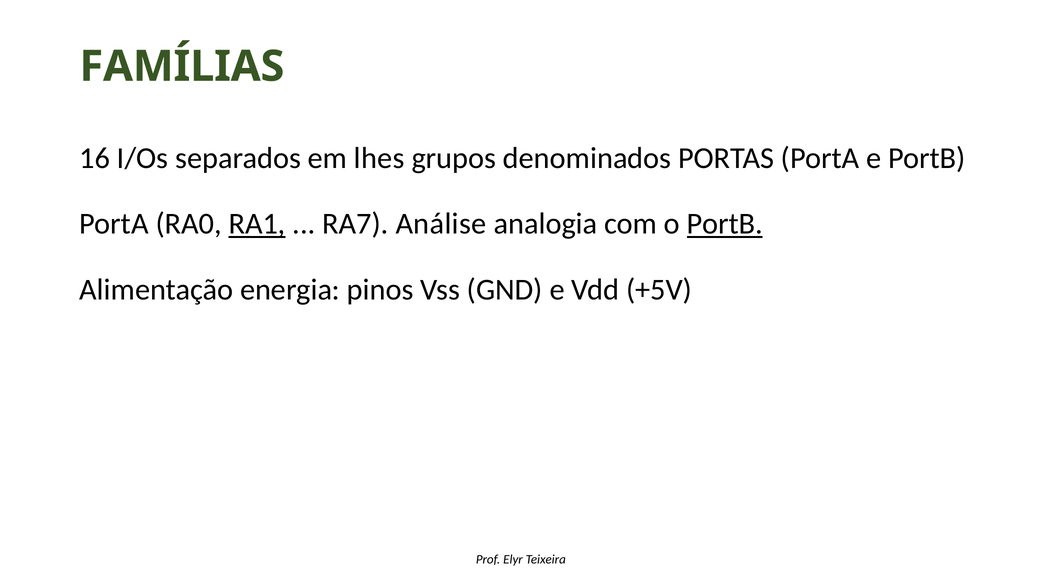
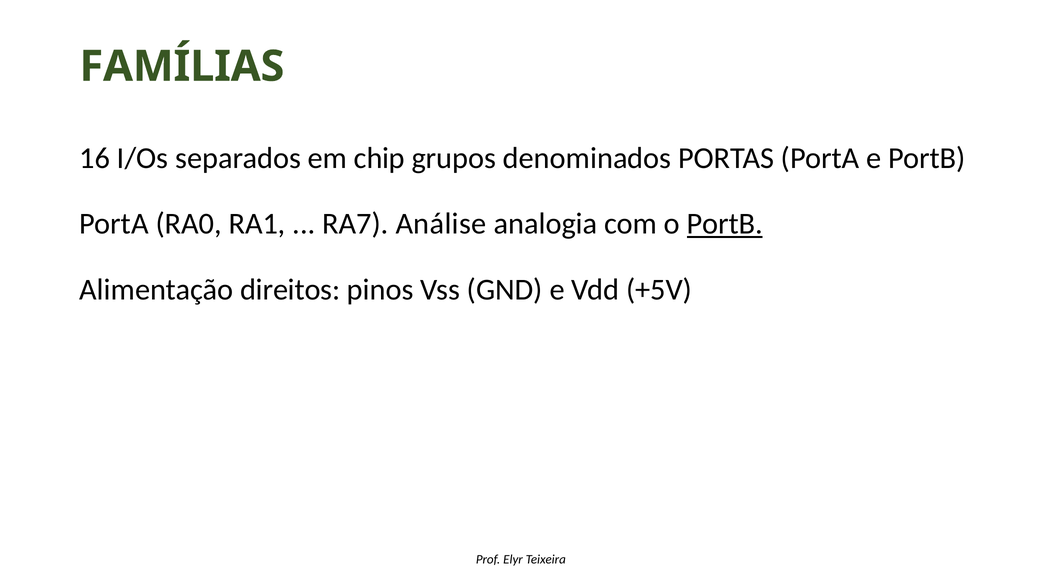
lhes: lhes -> chip
RA1 underline: present -> none
energia: energia -> direitos
